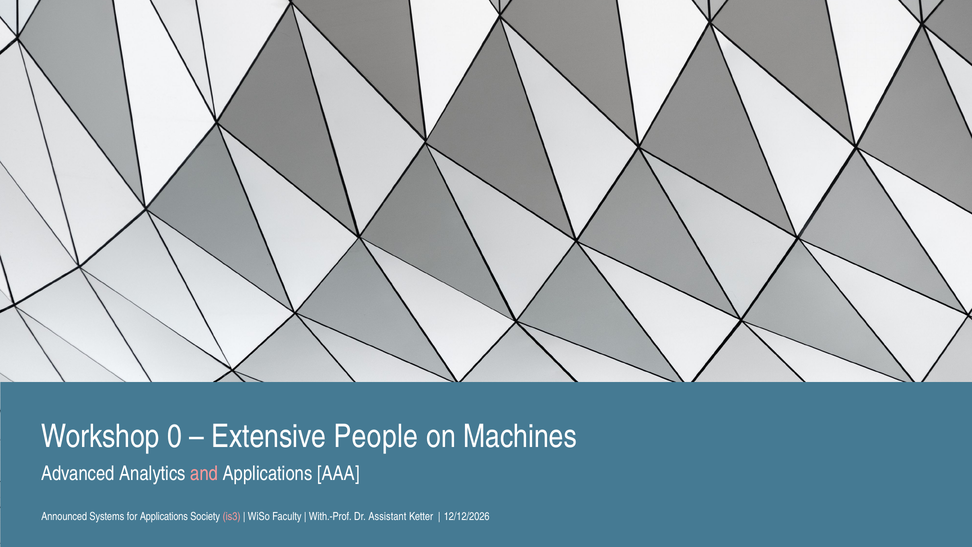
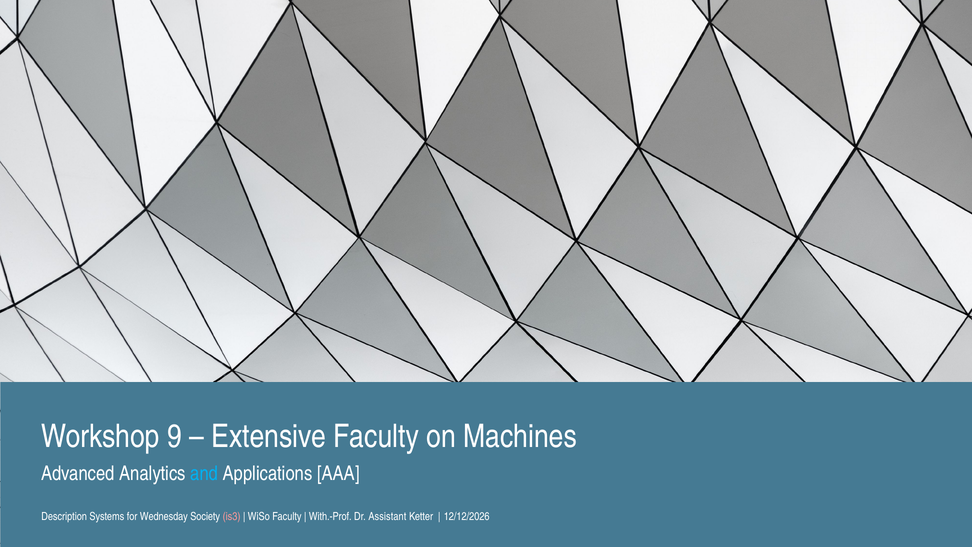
0: 0 -> 9
Extensive People: People -> Faculty
and colour: pink -> light blue
Announced: Announced -> Description
for Applications: Applications -> Wednesday
